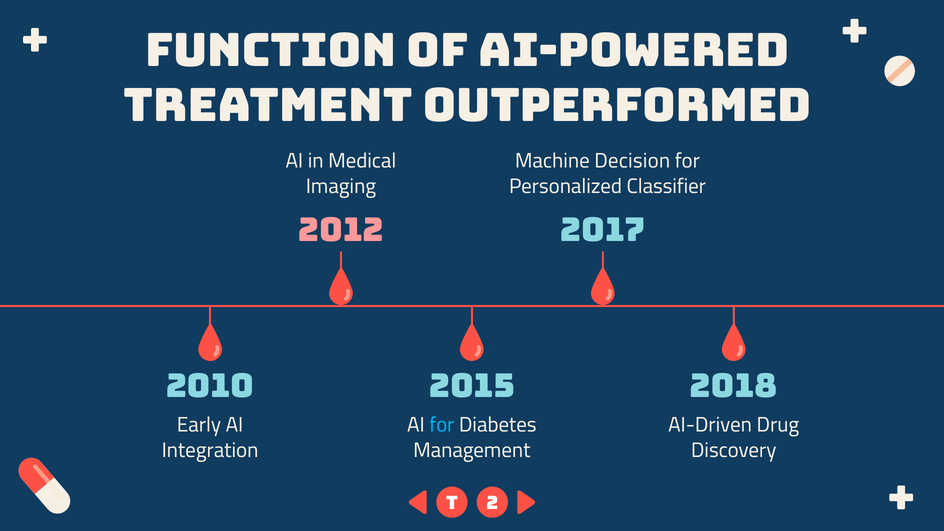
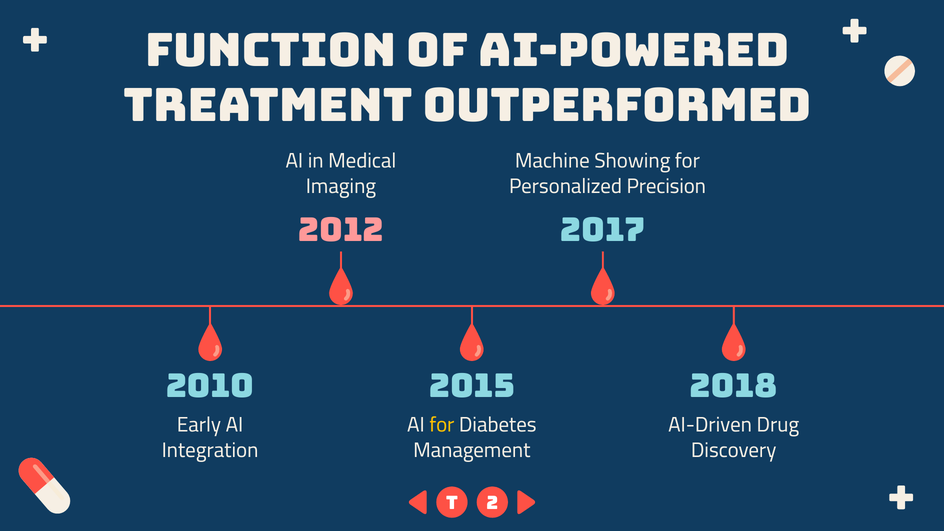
Decision: Decision -> Showing
Classifier: Classifier -> Precision
for at (442, 425) colour: light blue -> yellow
